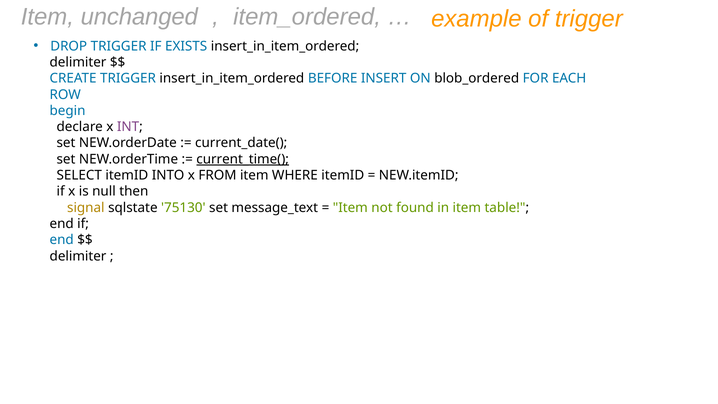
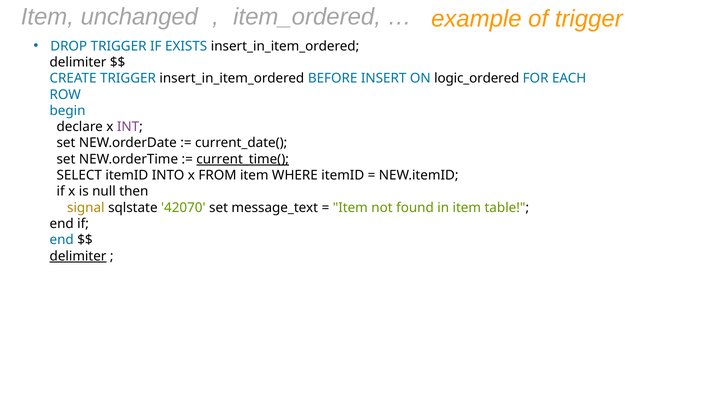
blob_ordered: blob_ordered -> logic_ordered
75130: 75130 -> 42070
delimiter at (78, 256) underline: none -> present
